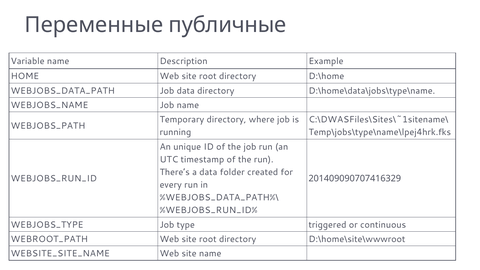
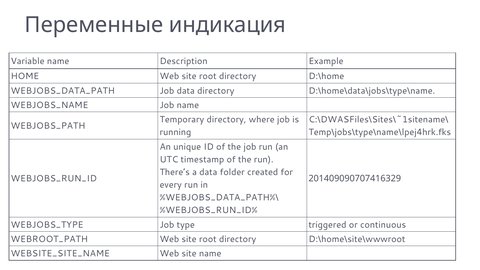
публичные: публичные -> индикация
